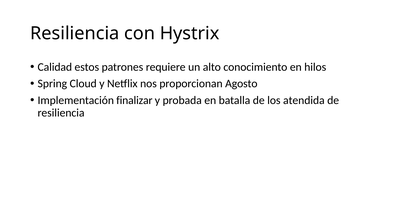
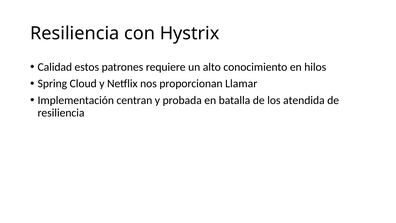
Agosto: Agosto -> Llamar
finalizar: finalizar -> centran
